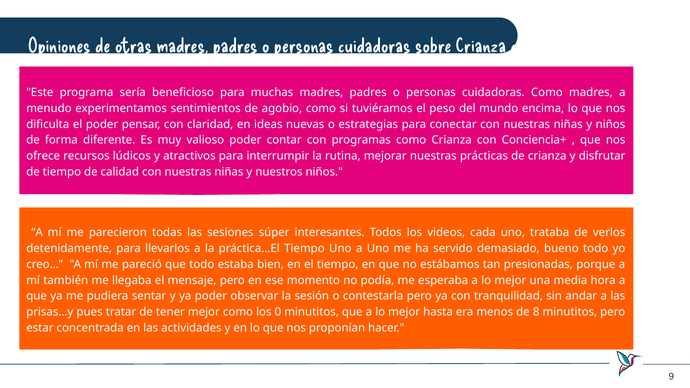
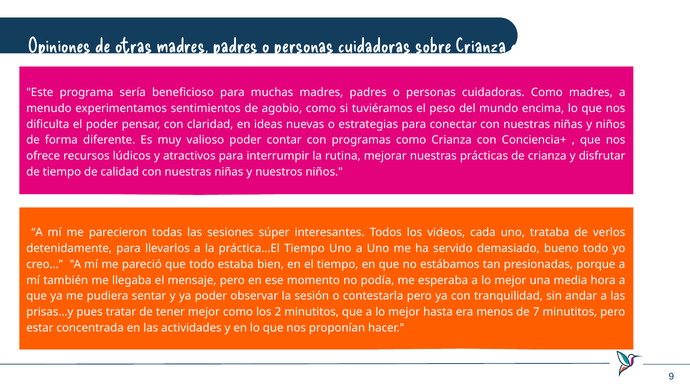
0: 0 -> 2
8: 8 -> 7
